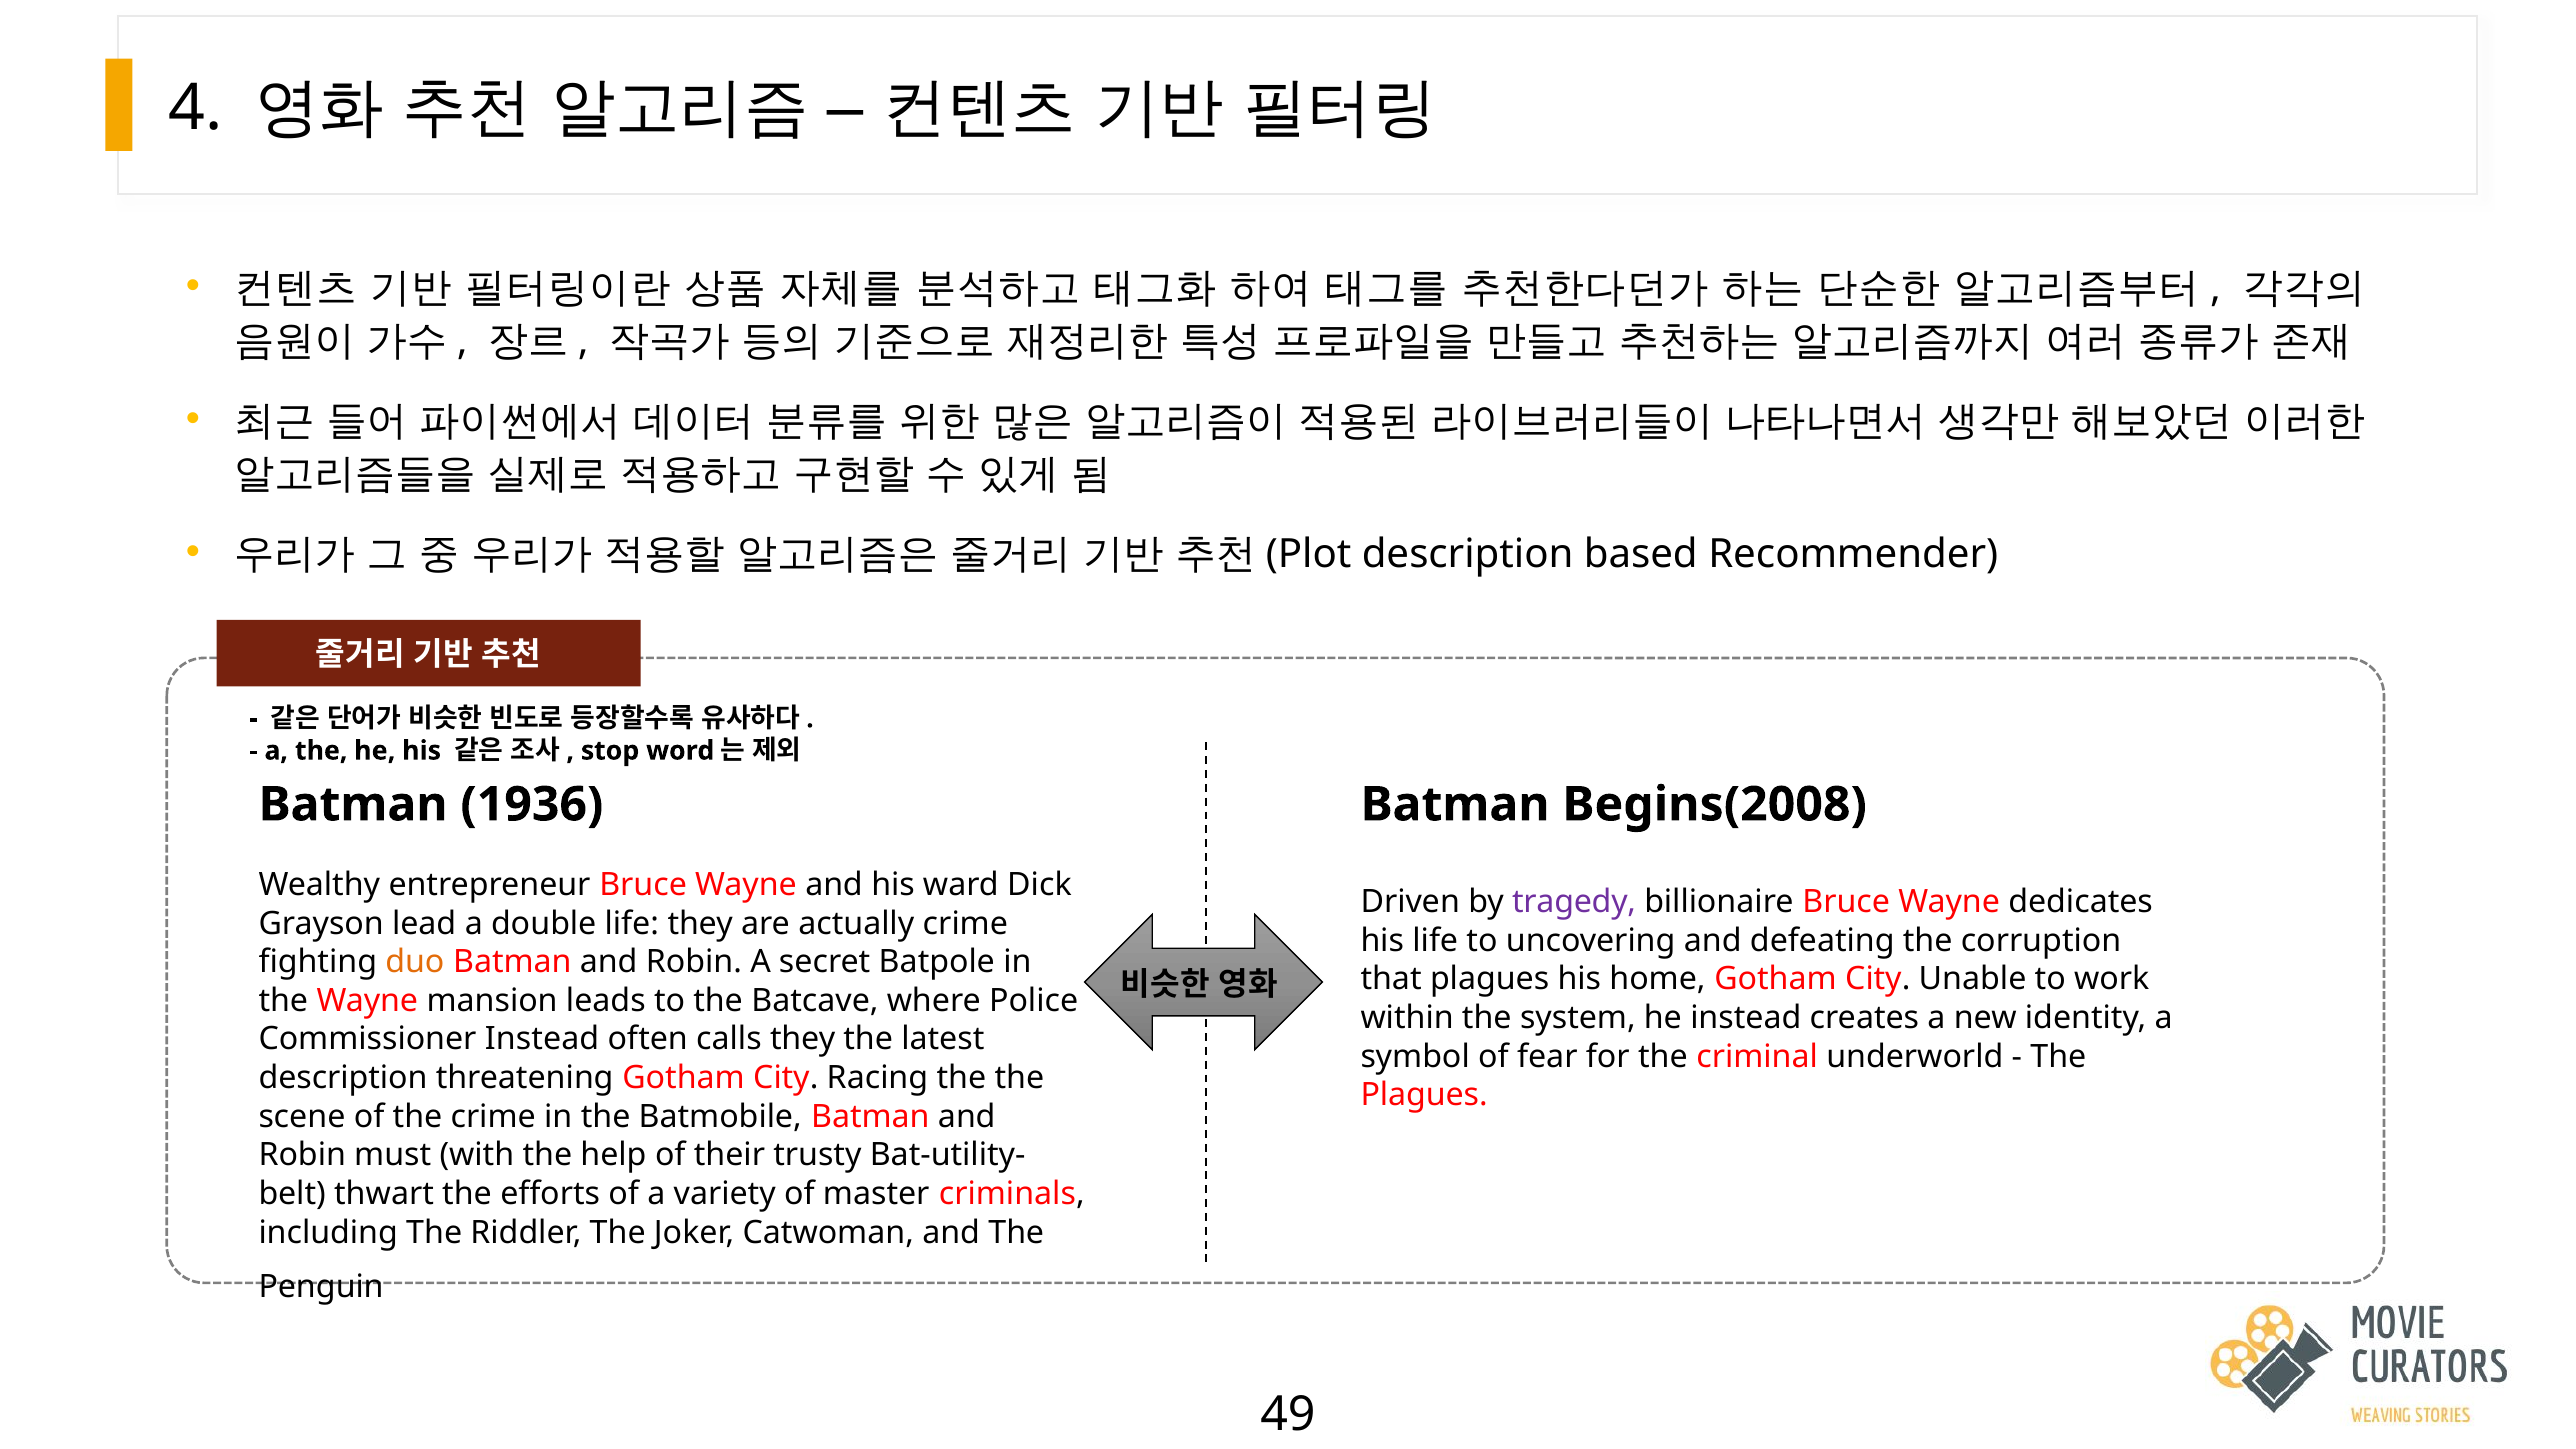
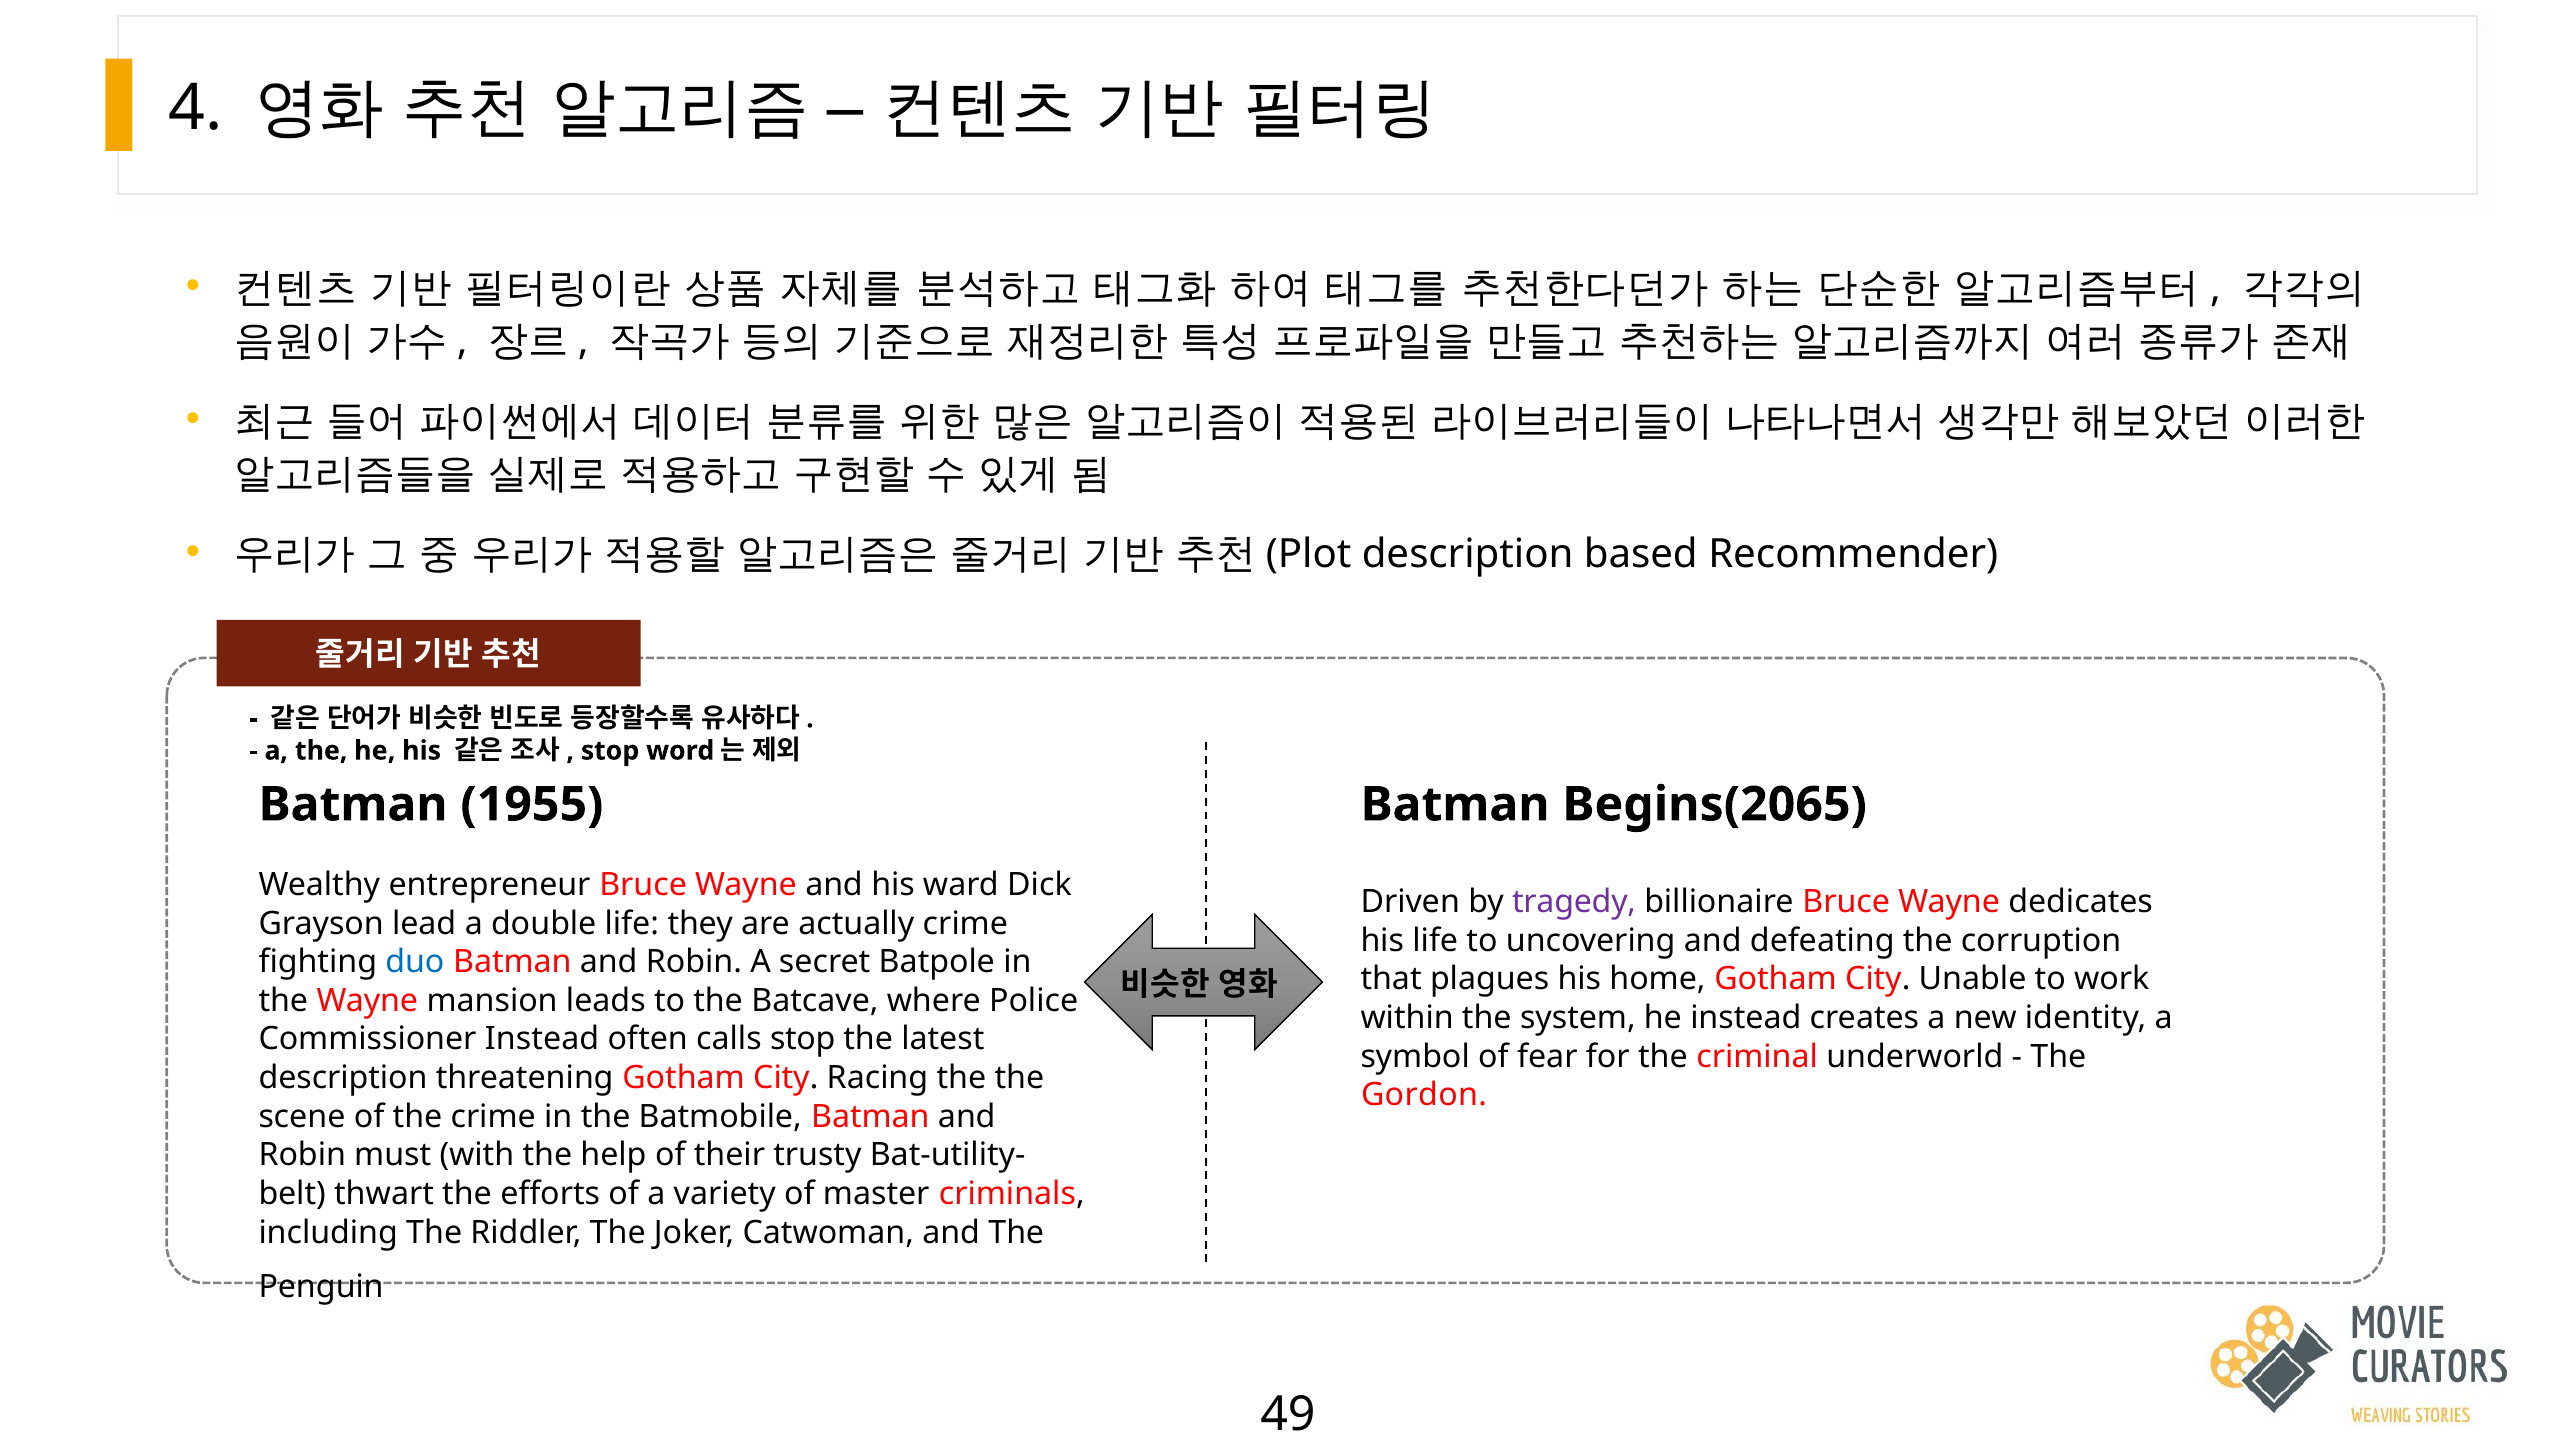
1936: 1936 -> 1955
Begins(2008: Begins(2008 -> Begins(2065
duo colour: orange -> blue
calls they: they -> stop
Plagues at (1424, 1095): Plagues -> Gordon
